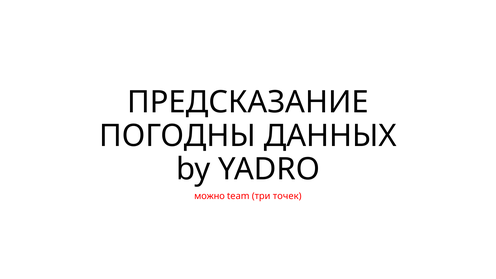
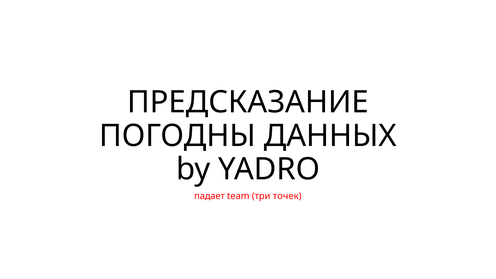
можно: можно -> падает
